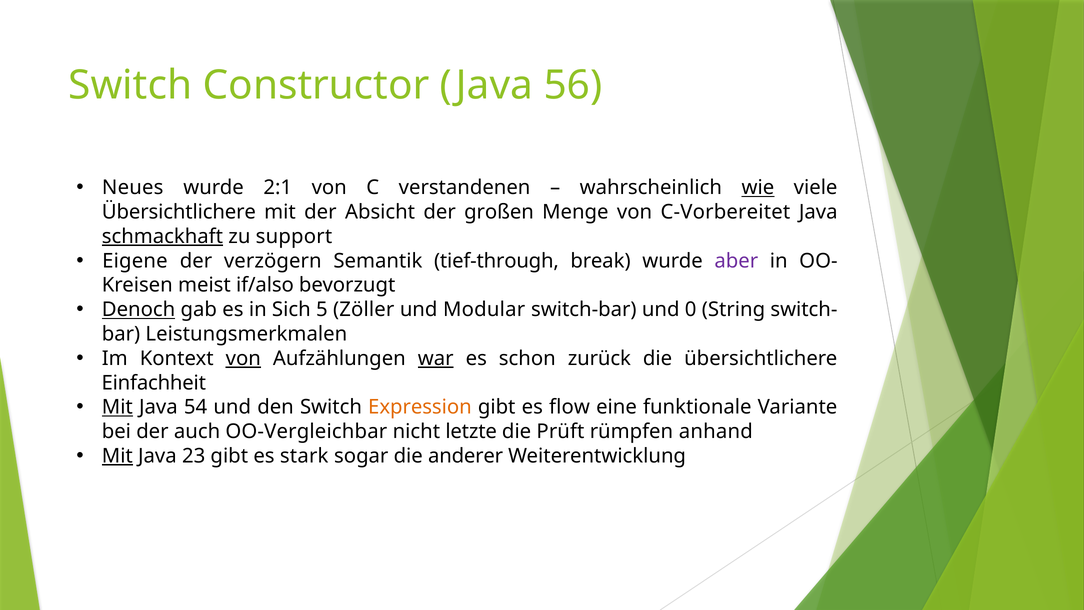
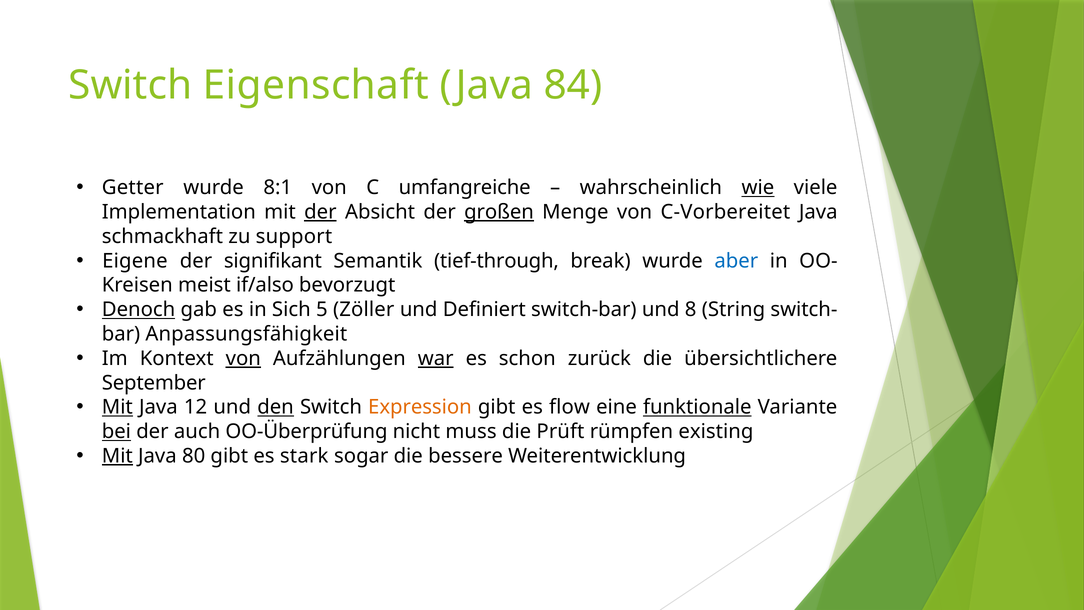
Constructor: Constructor -> Eigenschaft
56: 56 -> 84
Neues: Neues -> Getter
2:1: 2:1 -> 8:1
verstandenen: verstandenen -> umfangreiche
Übersichtlichere at (179, 212): Übersichtlichere -> Implementation
der at (320, 212) underline: none -> present
großen underline: none -> present
schmackhaft underline: present -> none
verzögern: verzögern -> signifikant
aber colour: purple -> blue
Modular: Modular -> Definiert
0: 0 -> 8
Leistungsmerkmalen: Leistungsmerkmalen -> Anpassungsfähigkeit
Einfachheit: Einfachheit -> September
54: 54 -> 12
den underline: none -> present
funktionale underline: none -> present
bei underline: none -> present
OO-Vergleichbar: OO-Vergleichbar -> OO-Überprüfung
letzte: letzte -> muss
anhand: anhand -> existing
23: 23 -> 80
anderer: anderer -> bessere
